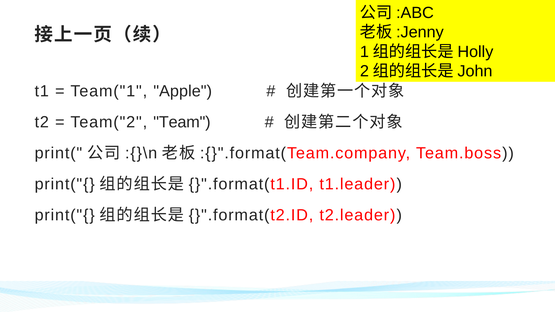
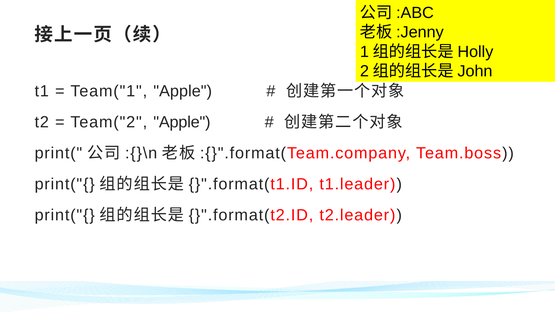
Team("2 Team: Team -> Apple
